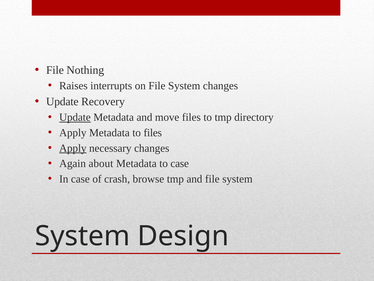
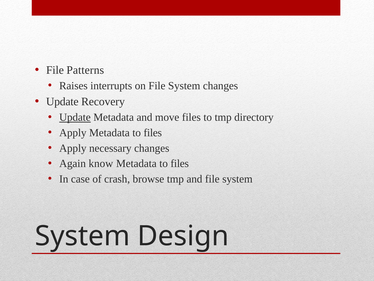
Nothing: Nothing -> Patterns
Apply at (73, 148) underline: present -> none
about: about -> know
case at (180, 163): case -> files
